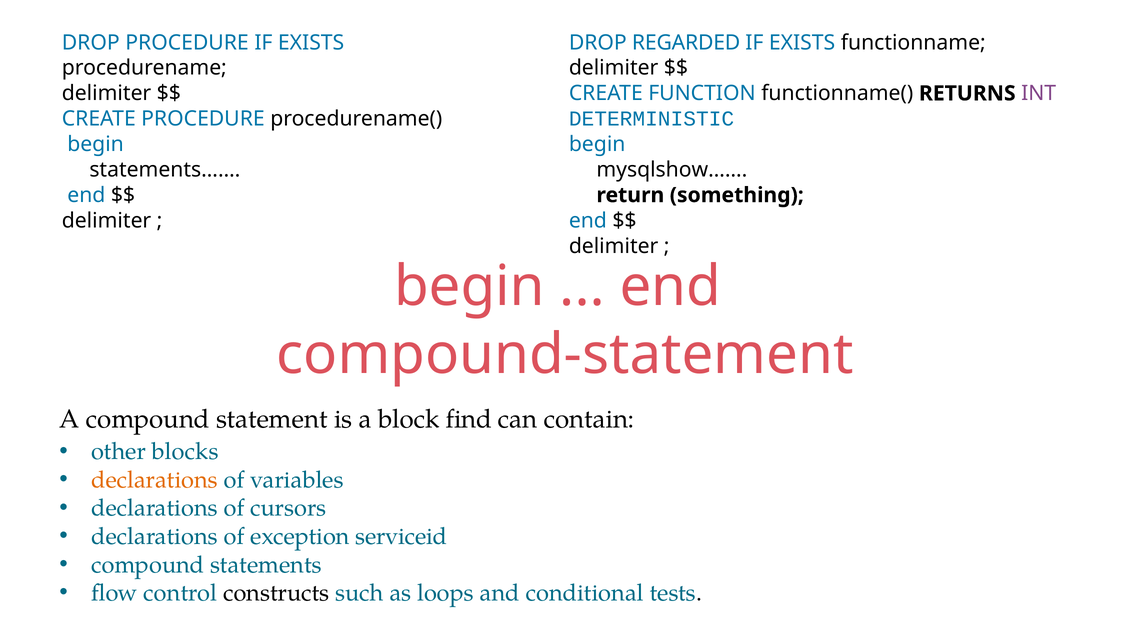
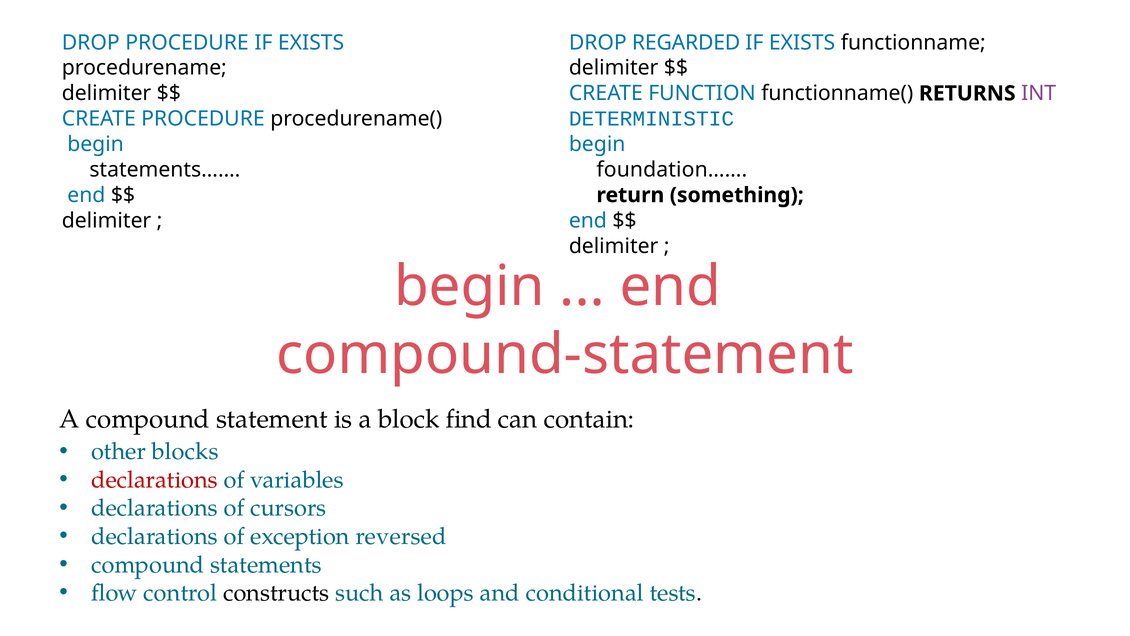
mysqlshow……: mysqlshow…… -> foundation……
declarations at (155, 480) colour: orange -> red
serviceid: serviceid -> reversed
